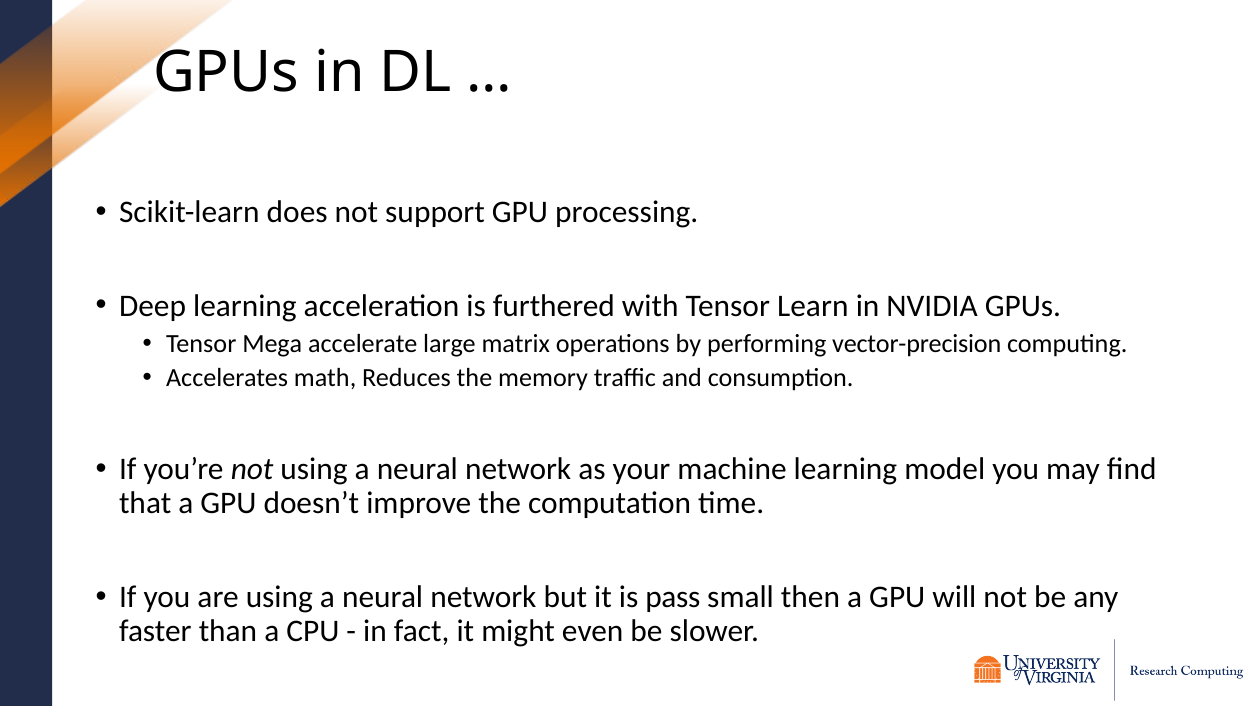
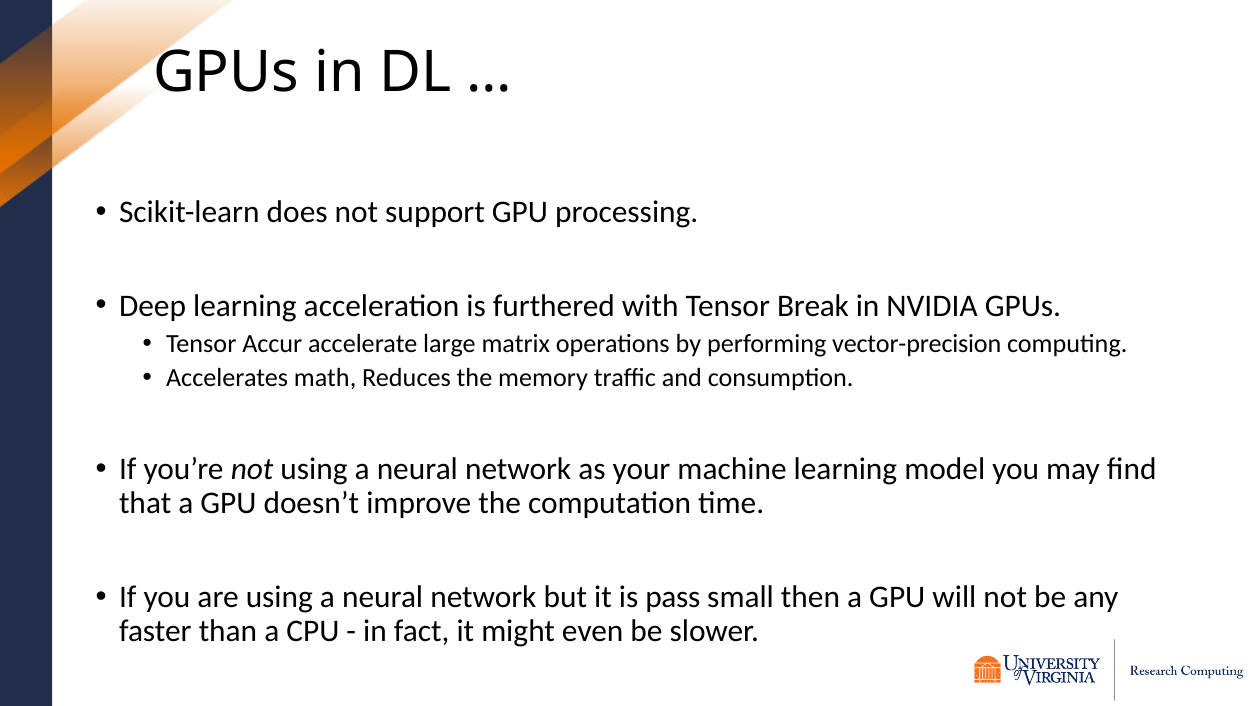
Learn: Learn -> Break
Mega: Mega -> Accur
